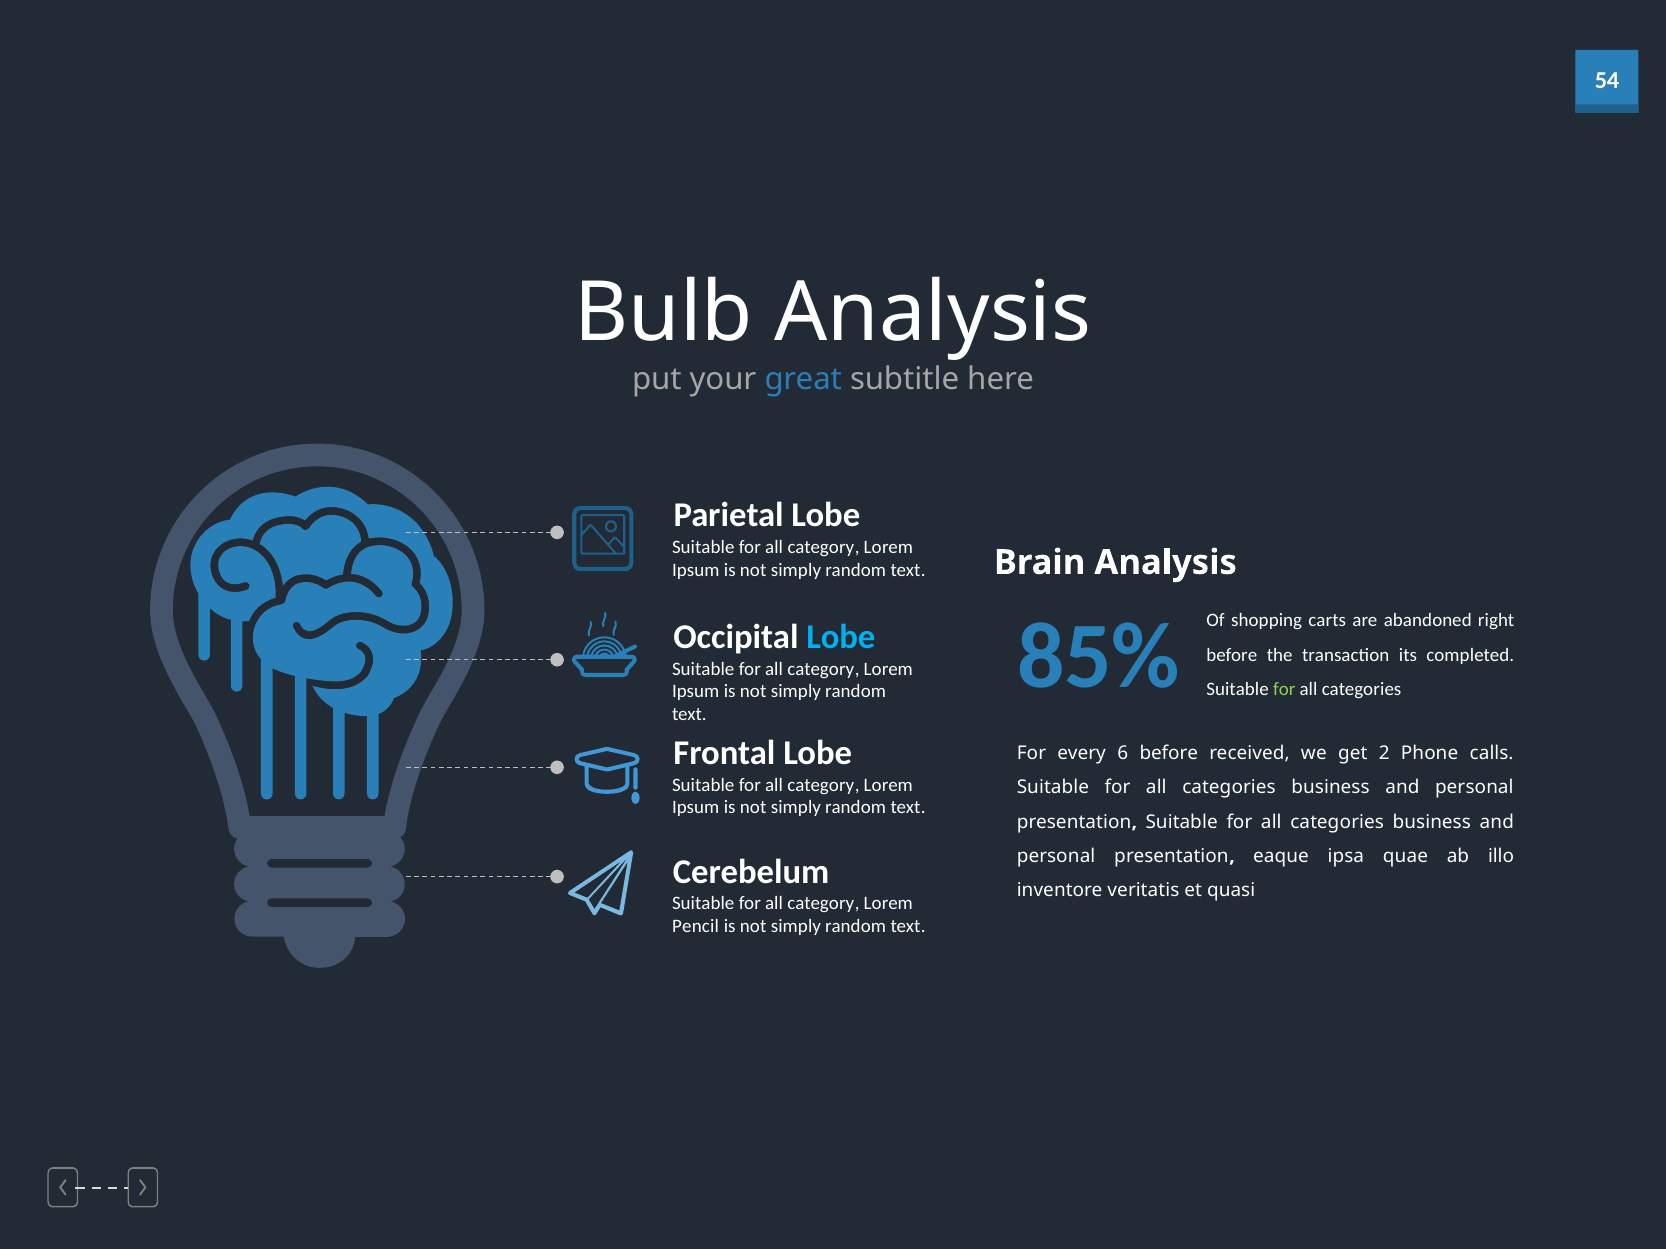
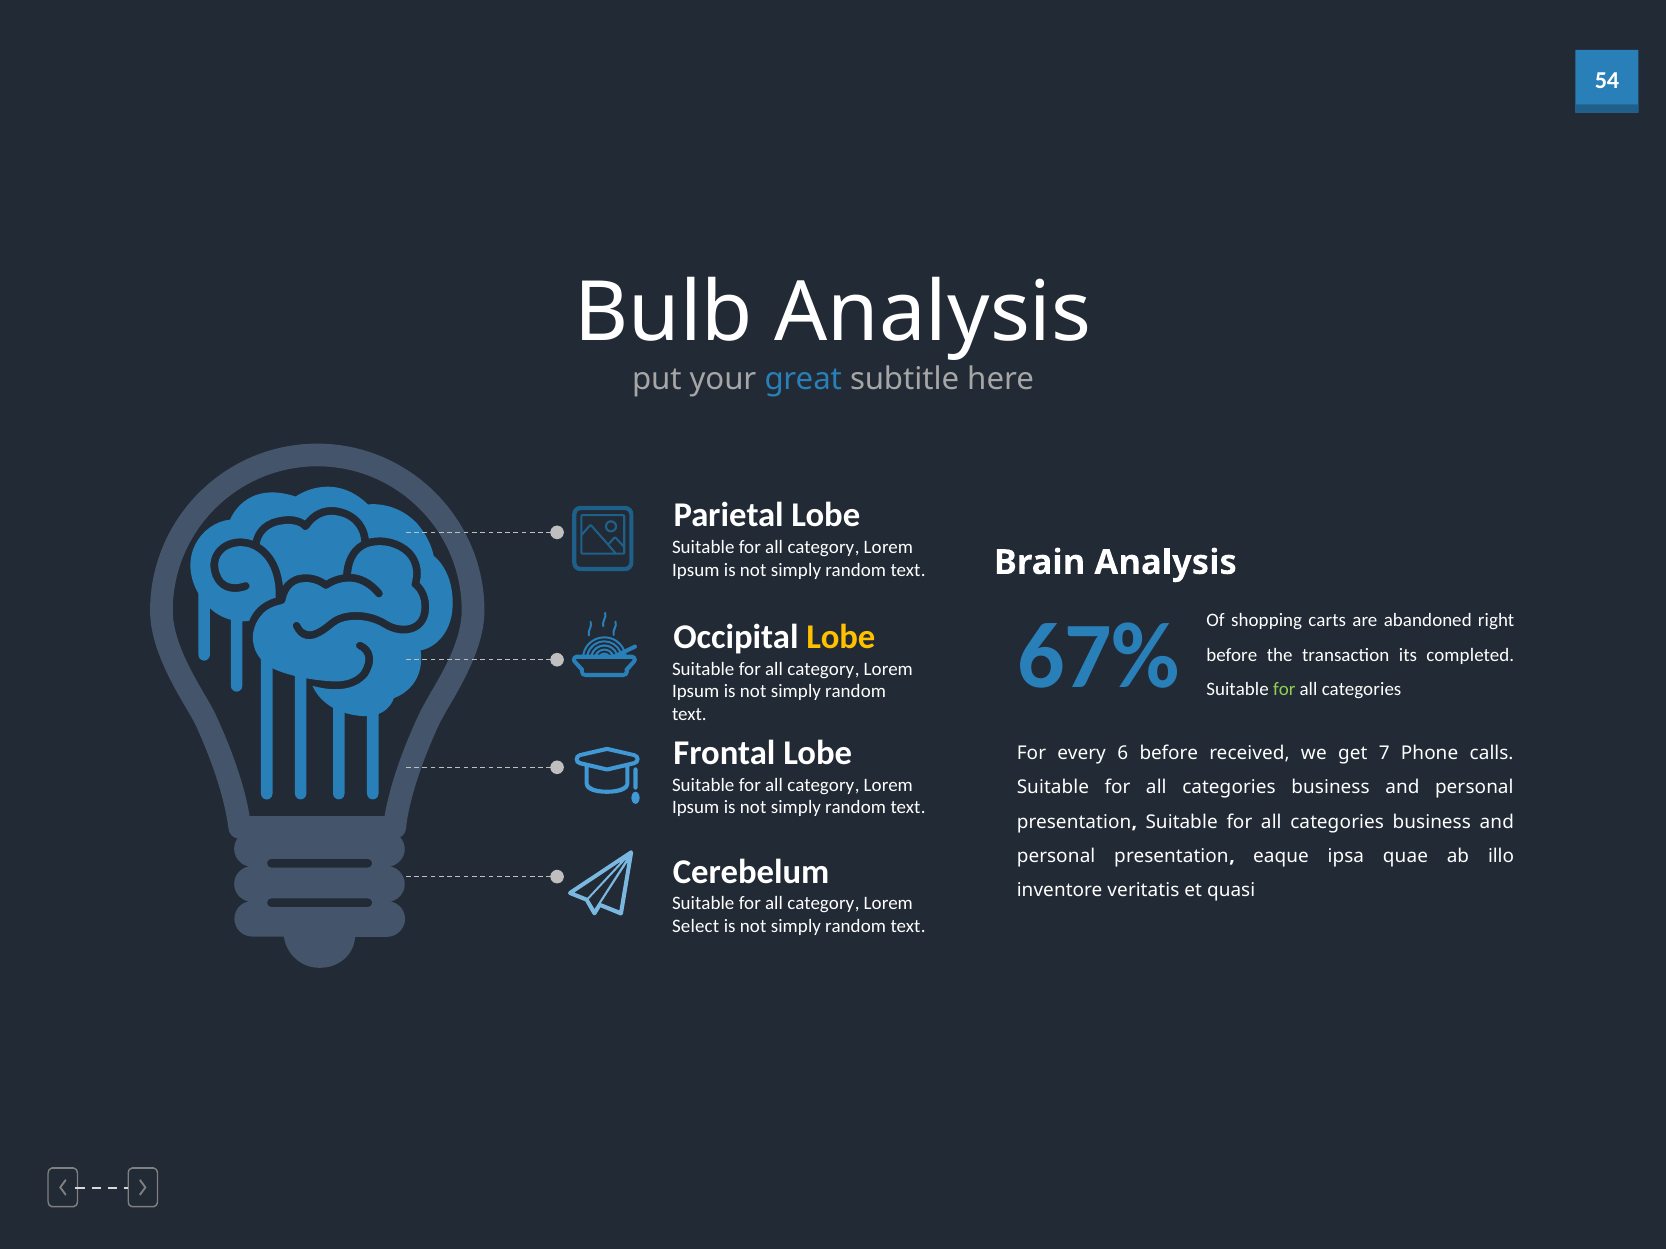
85%: 85% -> 67%
Lobe at (841, 637) colour: light blue -> yellow
2: 2 -> 7
Pencil: Pencil -> Select
